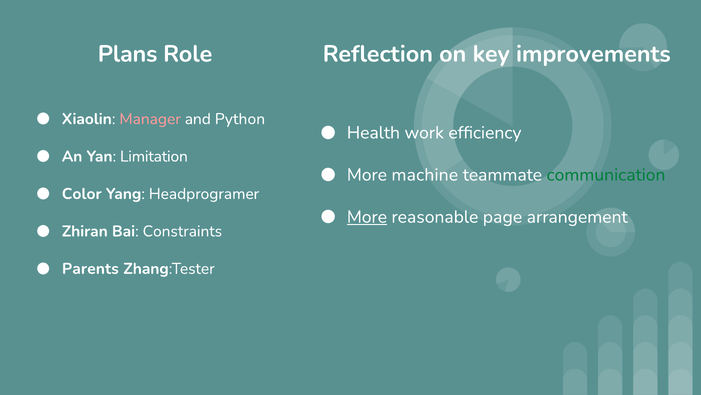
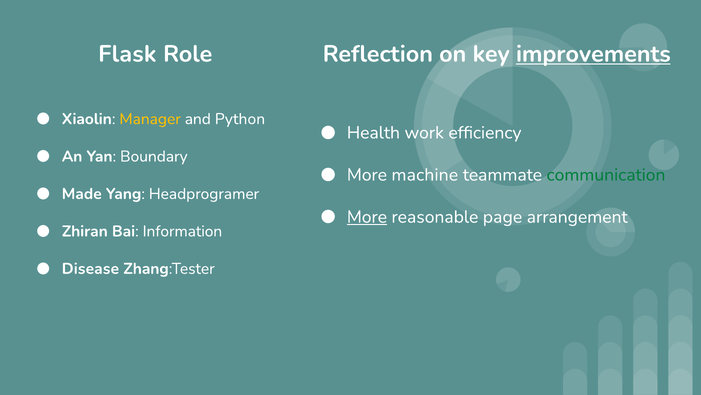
Plans: Plans -> Flask
improvements underline: none -> present
Manager colour: pink -> yellow
Limitation: Limitation -> Boundary
Color: Color -> Made
Constraints: Constraints -> Information
Parents: Parents -> Disease
